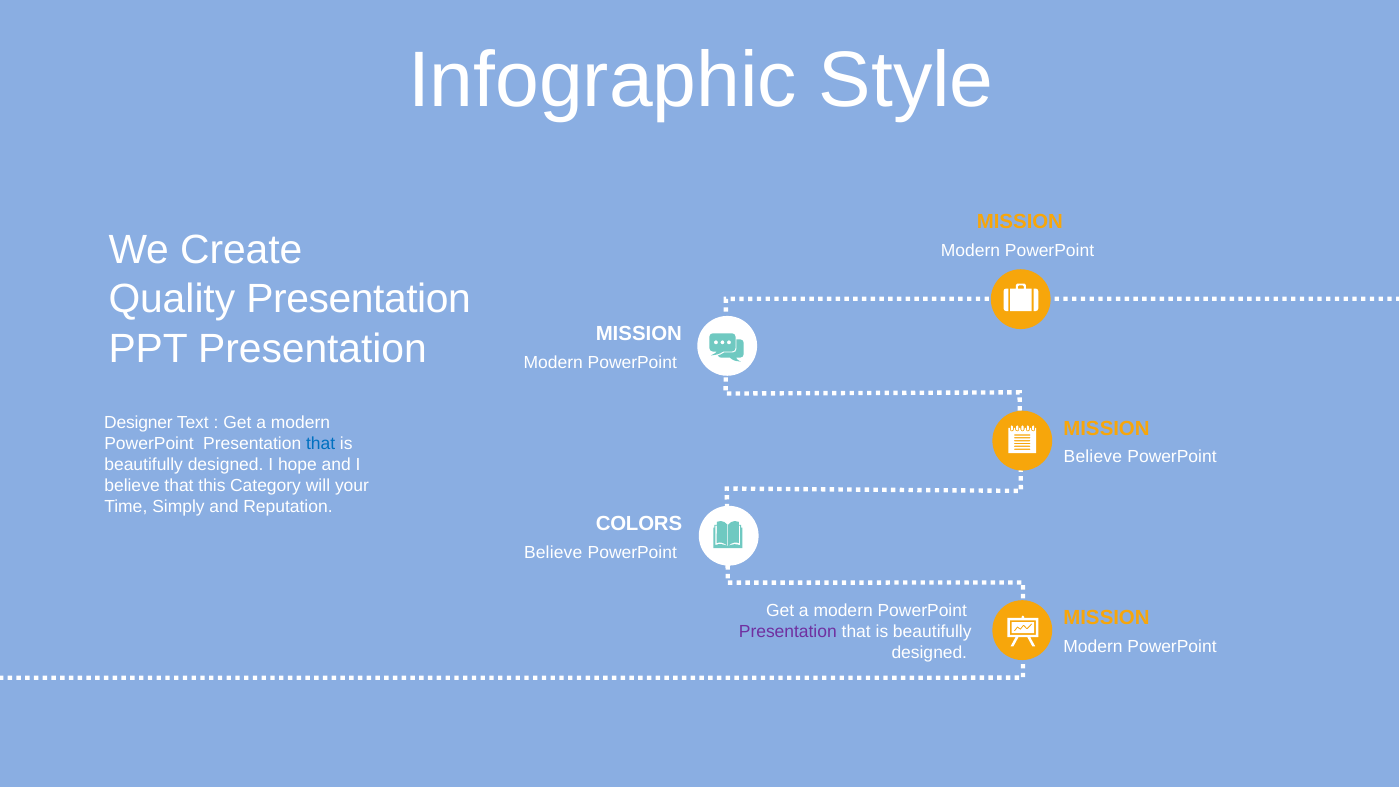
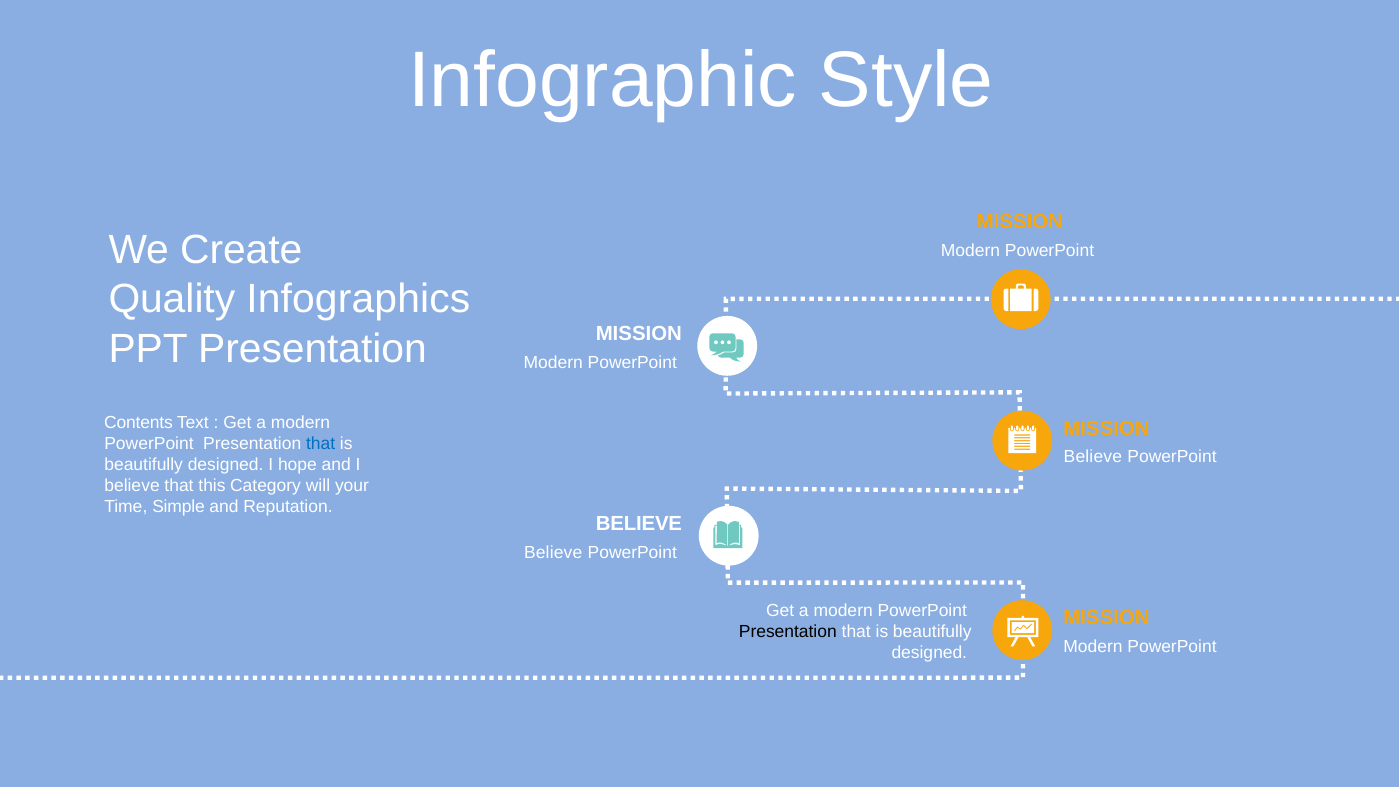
Quality Presentation: Presentation -> Infographics
Designer: Designer -> Contents
Simply: Simply -> Simple
COLORS at (639, 524): COLORS -> BELIEVE
Presentation at (788, 631) colour: purple -> black
